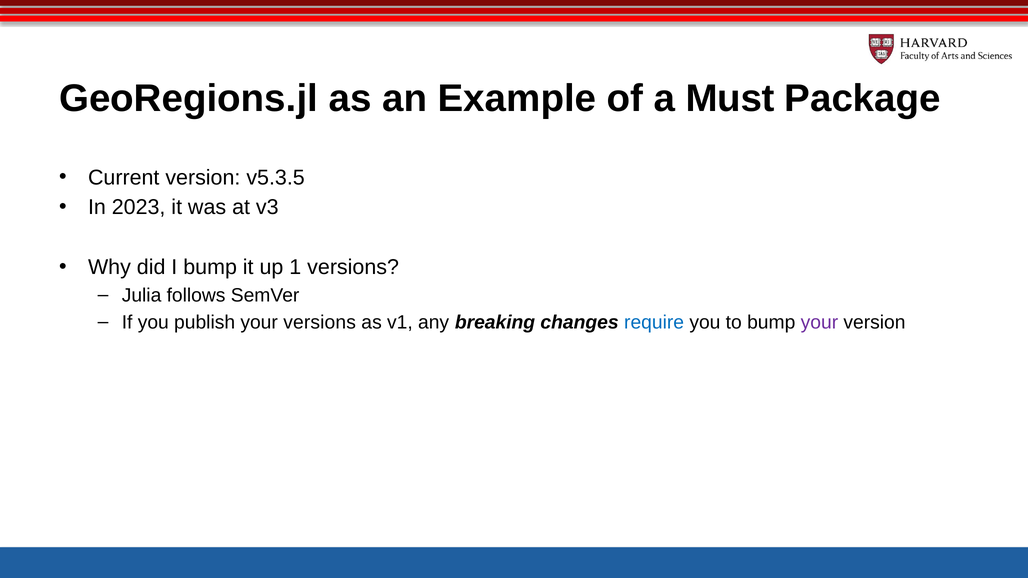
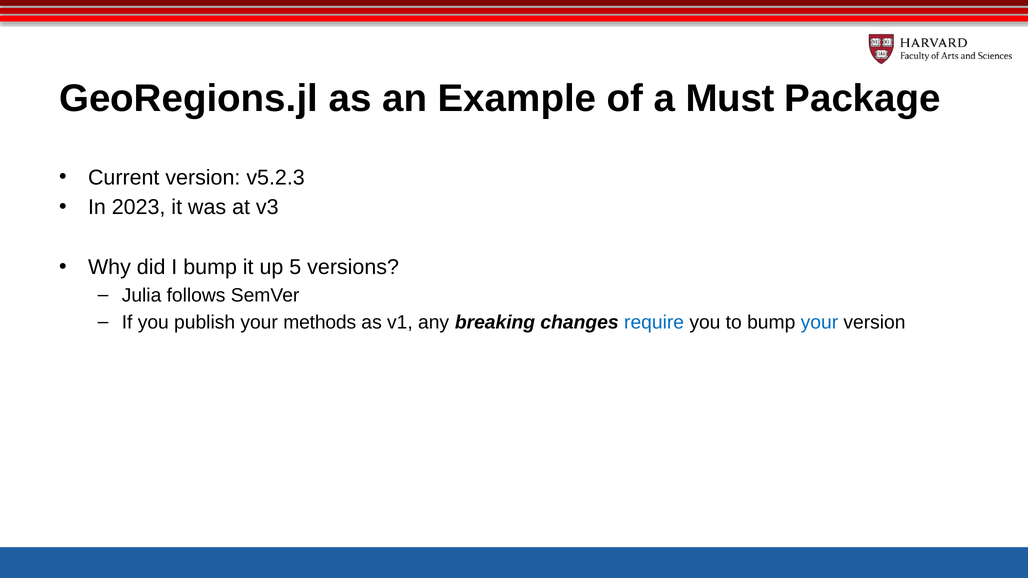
v5.3.5: v5.3.5 -> v5.2.3
1: 1 -> 5
your versions: versions -> methods
your at (819, 323) colour: purple -> blue
